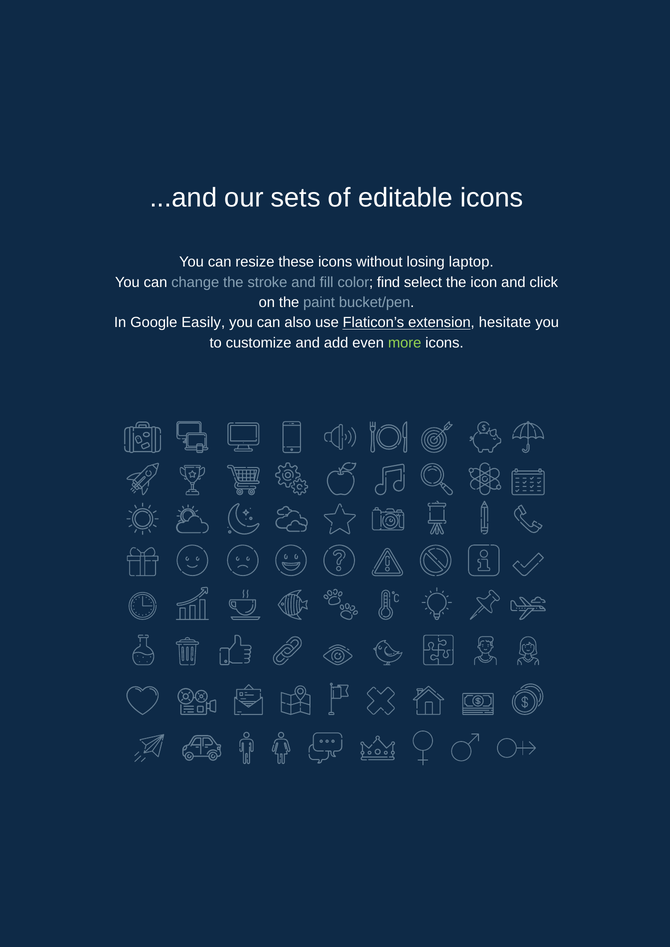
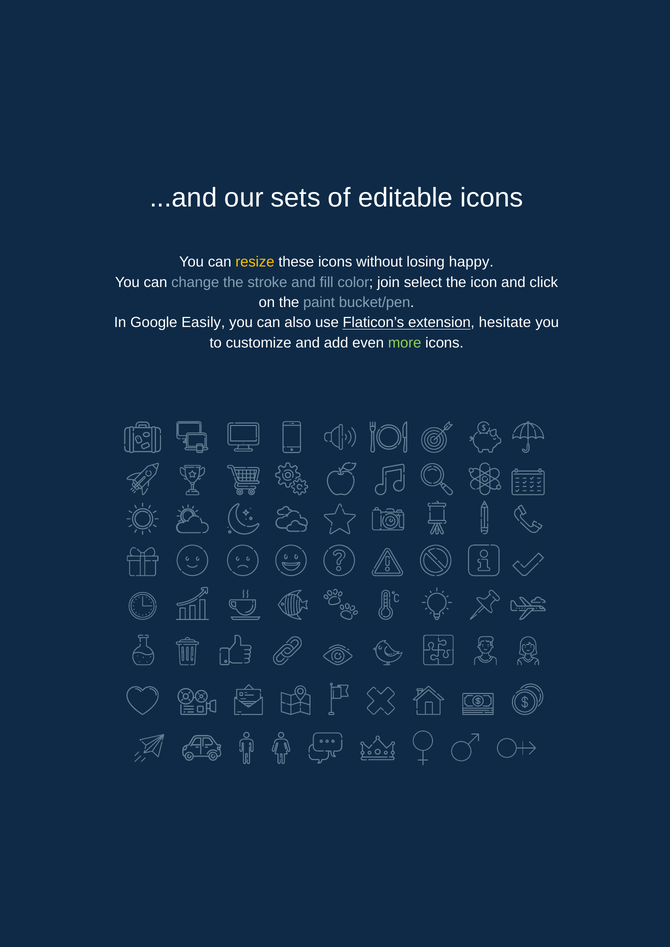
resize colour: white -> yellow
laptop: laptop -> happy
find: find -> join
